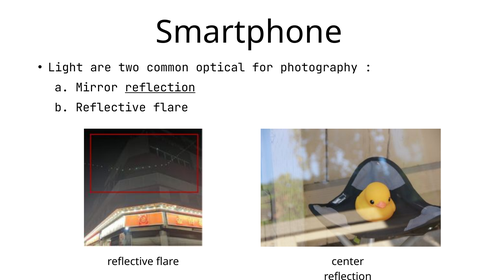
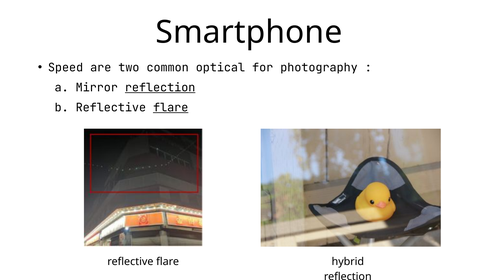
Light: Light -> Speed
flare at (171, 108) underline: none -> present
center: center -> hybrid
